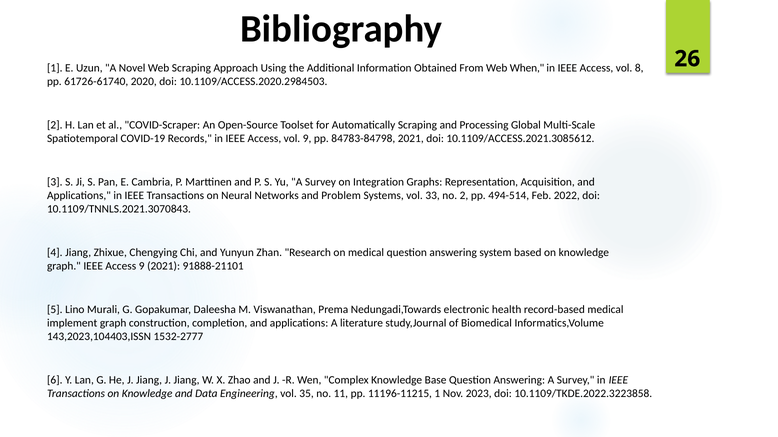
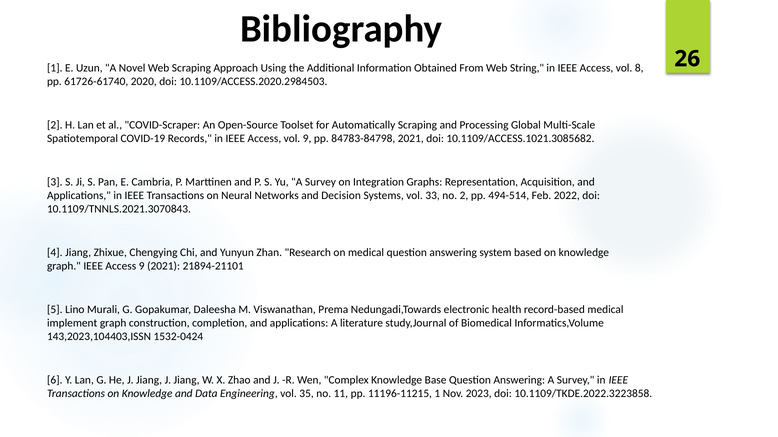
When: When -> String
10.1109/ACCESS.2021.3085612: 10.1109/ACCESS.2021.3085612 -> 10.1109/ACCESS.1021.3085682
Problem: Problem -> Decision
91888-21101: 91888-21101 -> 21894-21101
1532-2777: 1532-2777 -> 1532-0424
